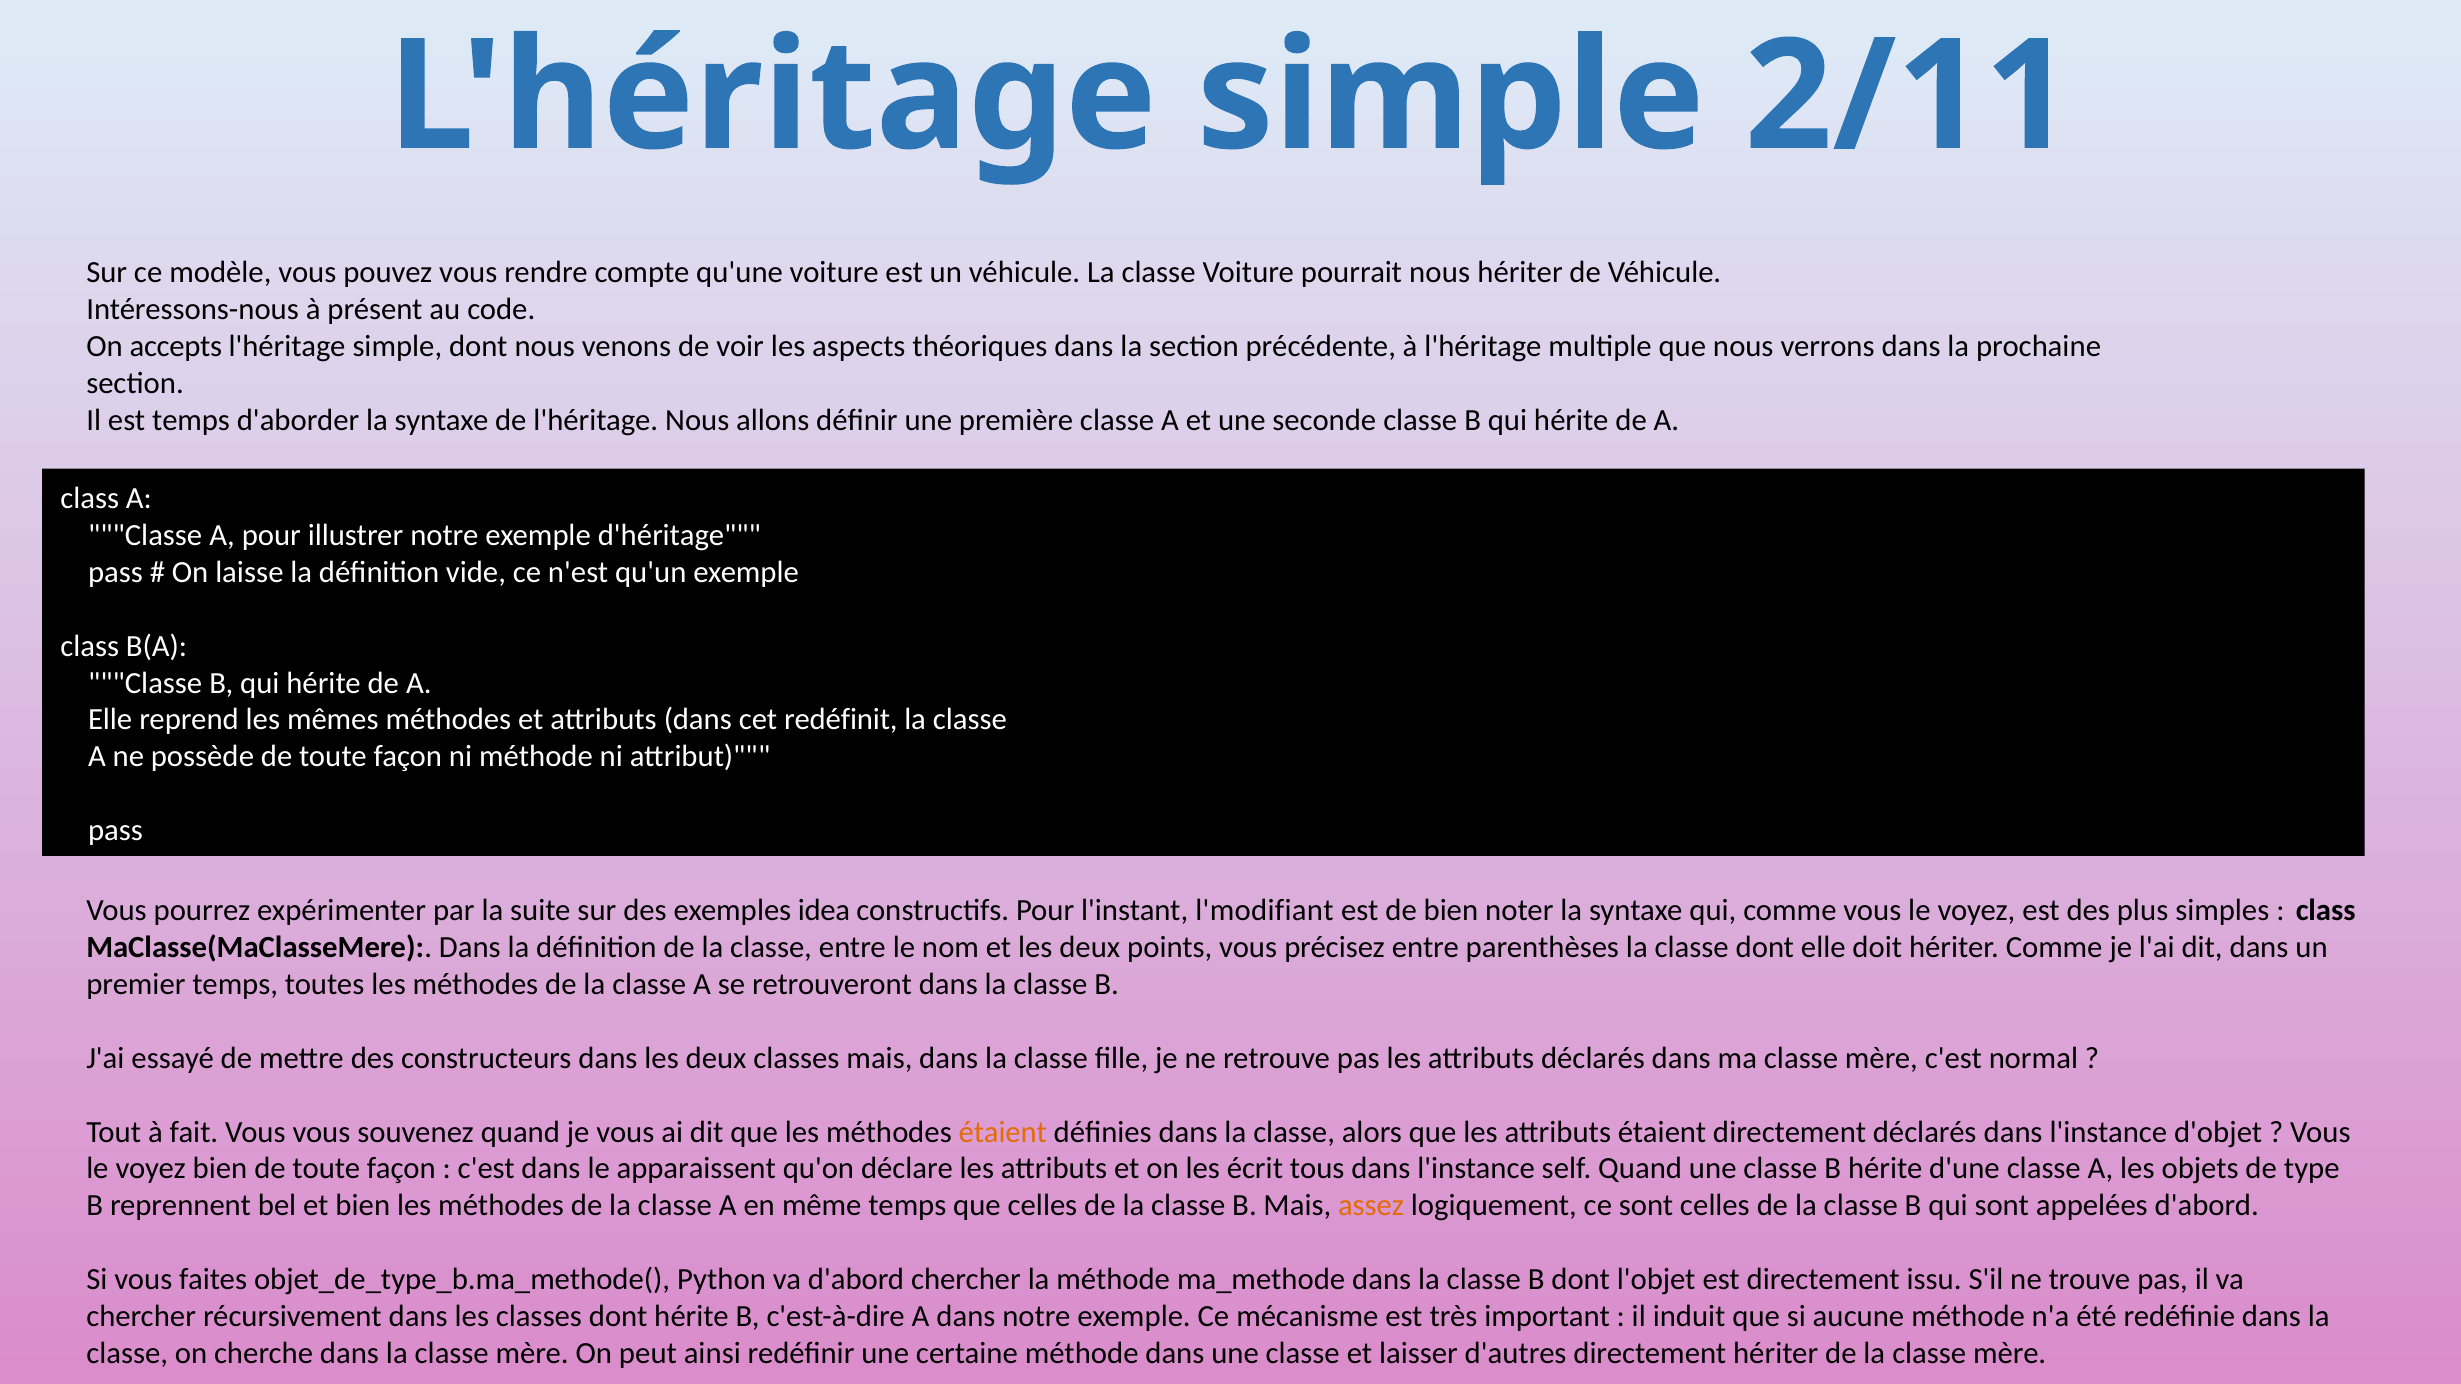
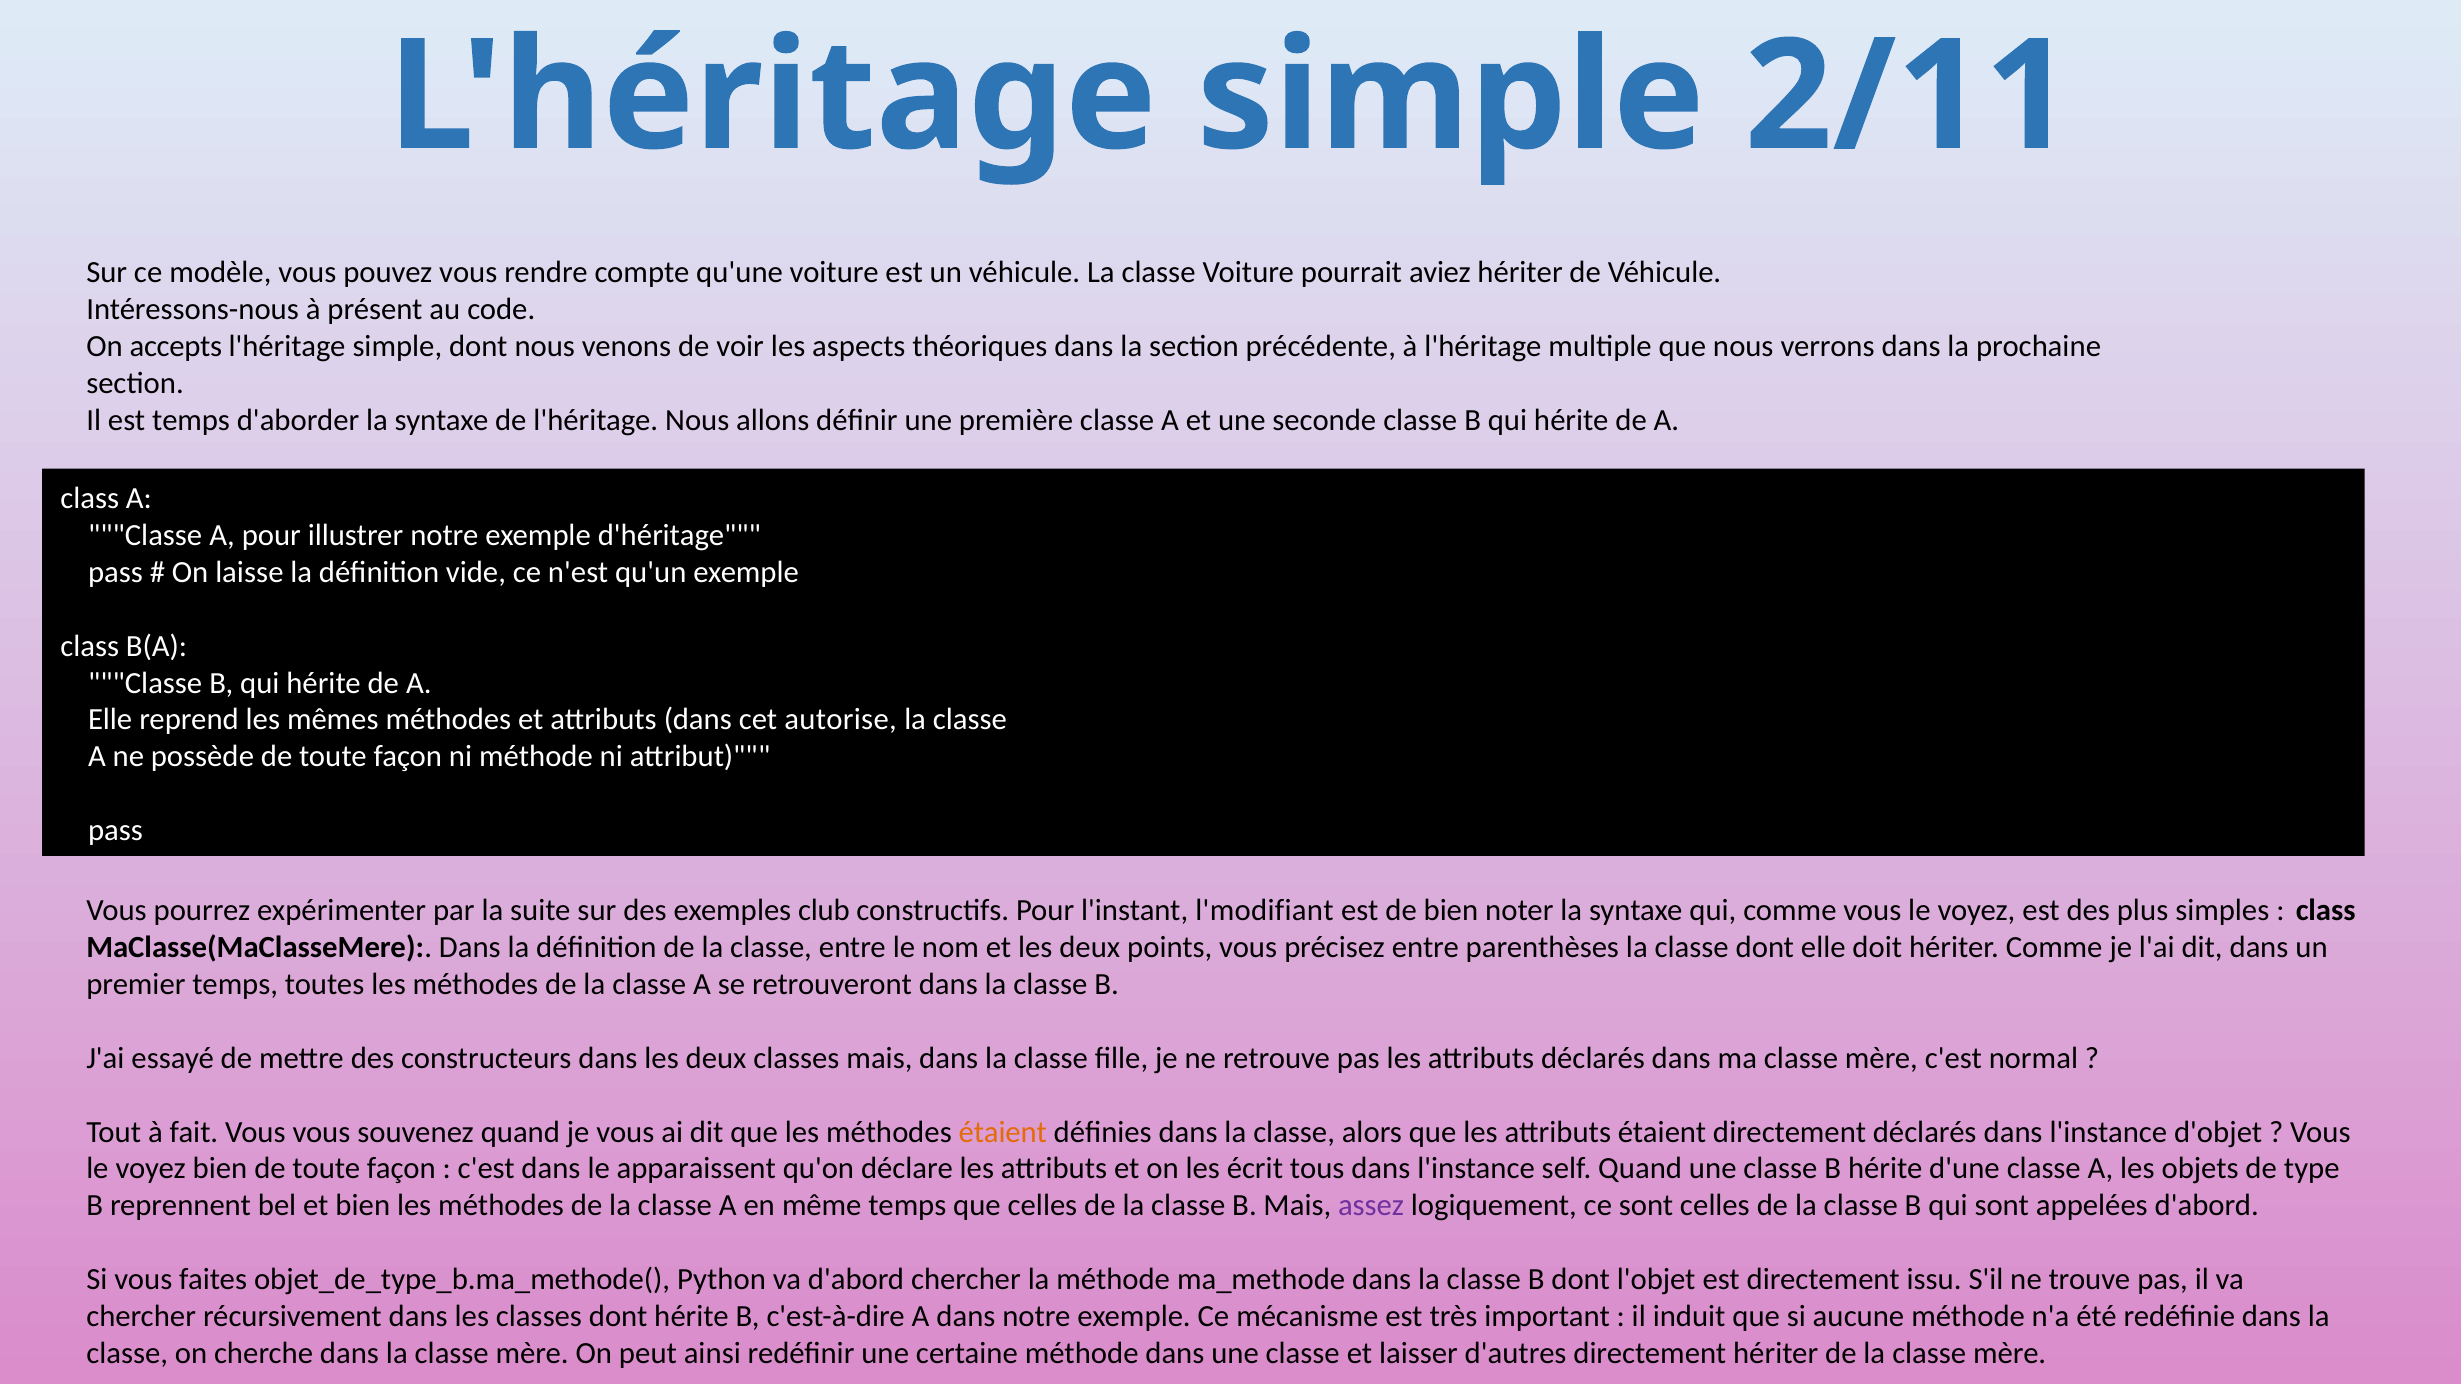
pourrait nous: nous -> aviez
redéfinit: redéfinit -> autorise
idea: idea -> club
assez colour: orange -> purple
